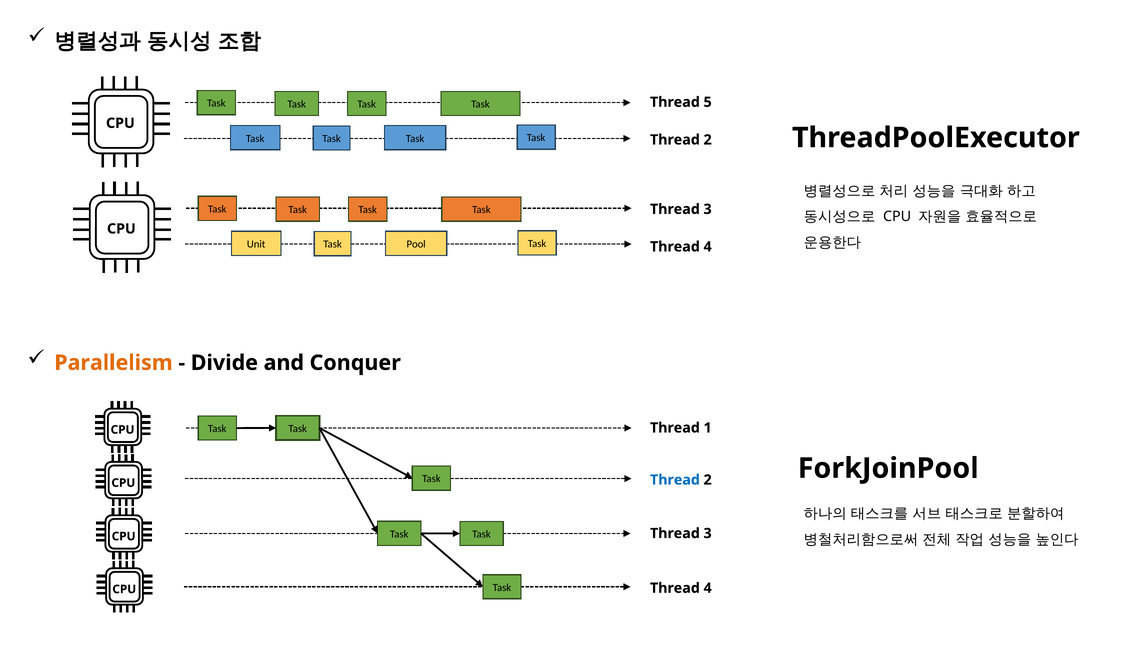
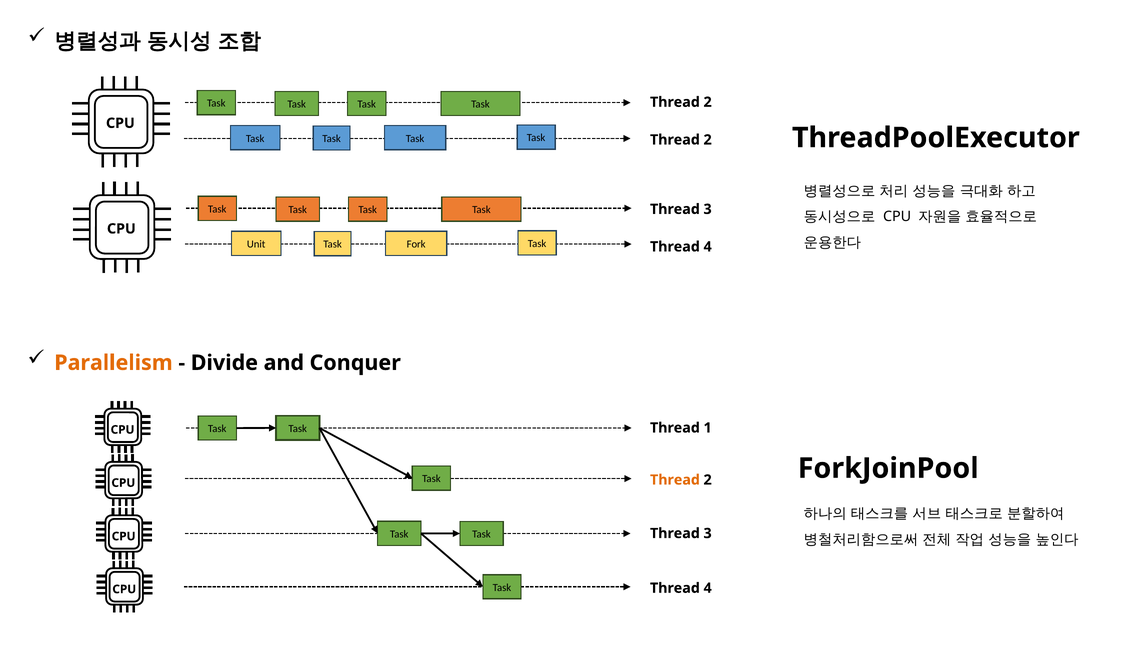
5 at (708, 102): 5 -> 2
Pool: Pool -> Fork
Thread at (675, 480) colour: blue -> orange
